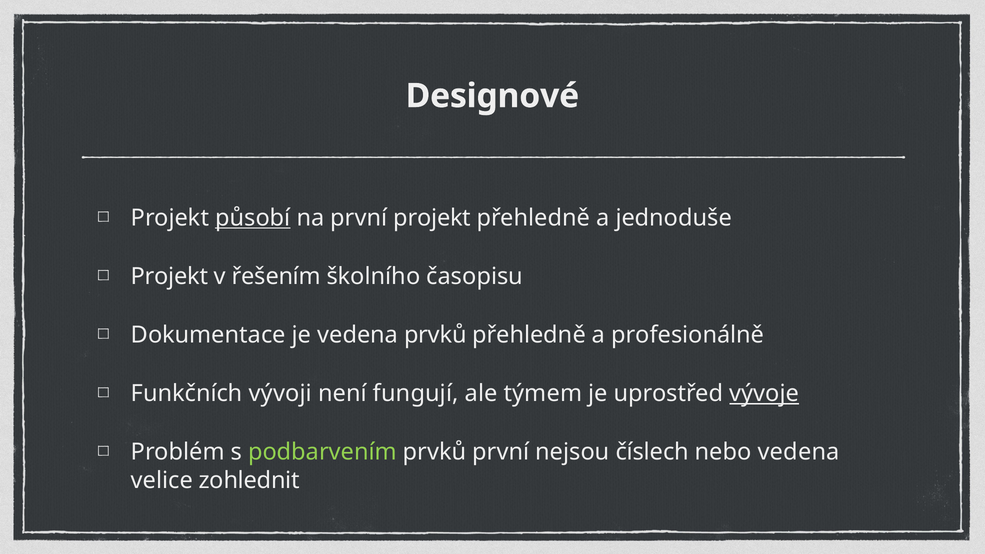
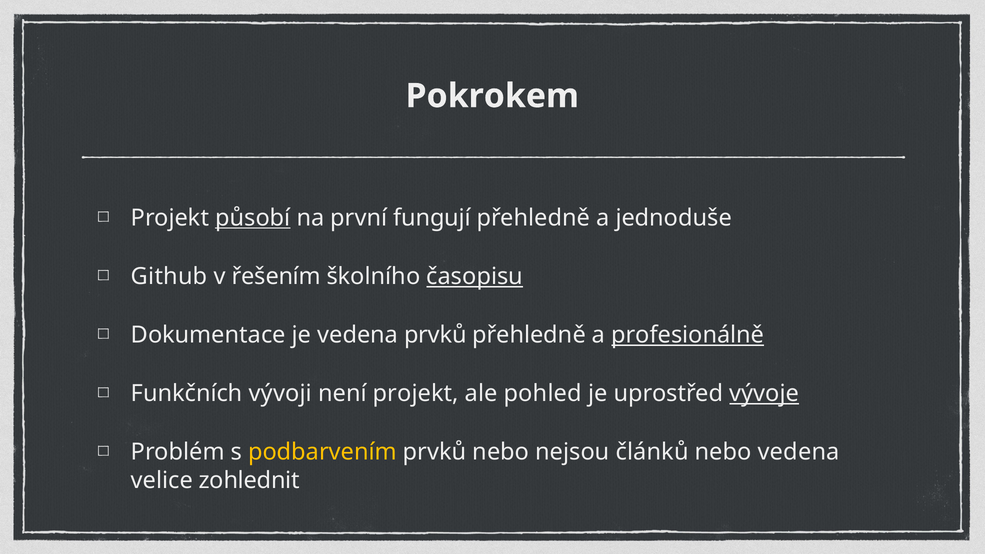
Designové: Designové -> Pokrokem
první projekt: projekt -> fungují
Projekt at (169, 276): Projekt -> Github
časopisu underline: none -> present
profesionálně underline: none -> present
není fungují: fungují -> projekt
týmem: týmem -> pohled
podbarvením colour: light green -> yellow
prvků první: první -> nebo
číslech: číslech -> článků
